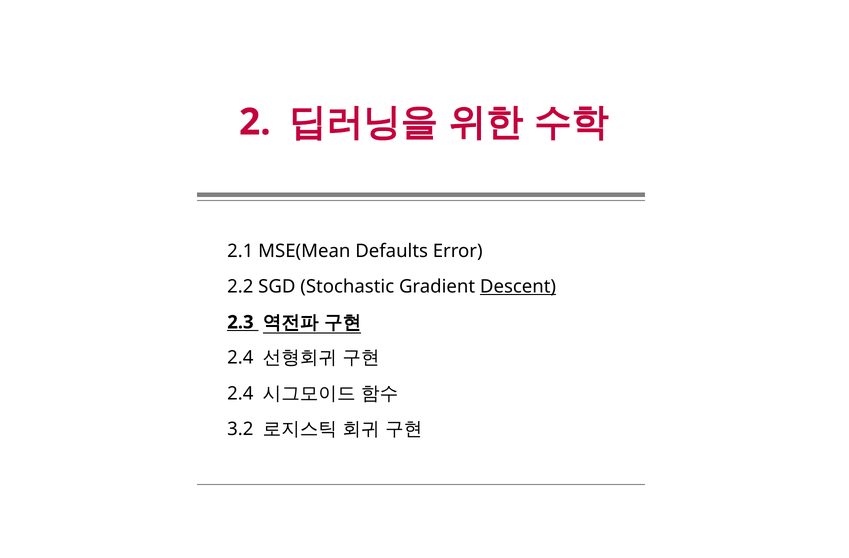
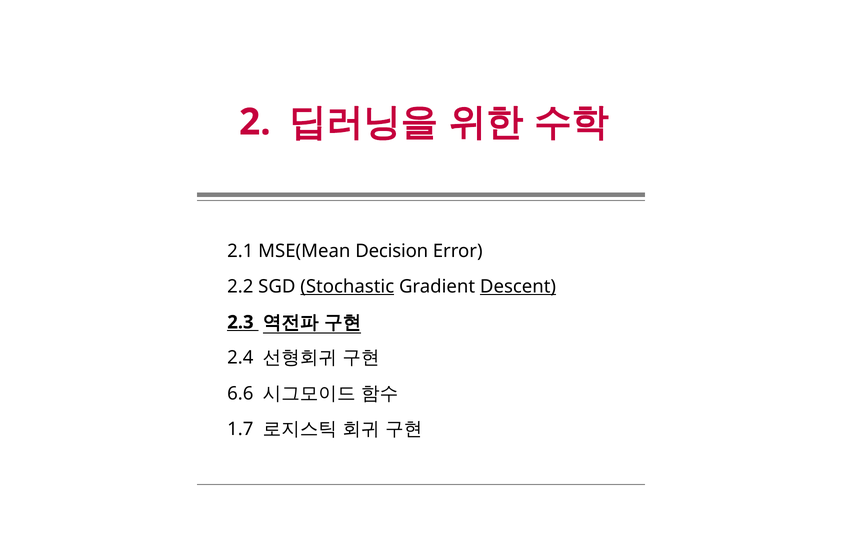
Defaults: Defaults -> Decision
Stochastic underline: none -> present
2.4 at (240, 393): 2.4 -> 6.6
3.2: 3.2 -> 1.7
